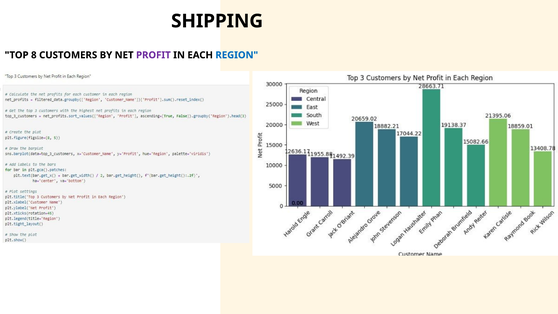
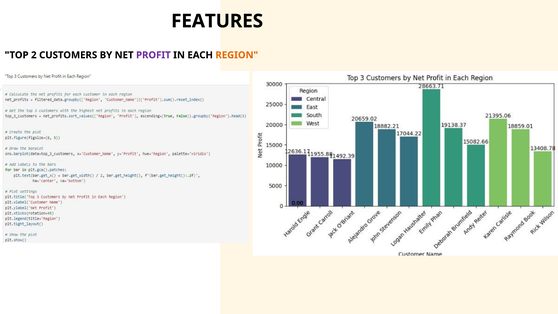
SHIPPING: SHIPPING -> FEATURES
8: 8 -> 2
REGION colour: blue -> orange
